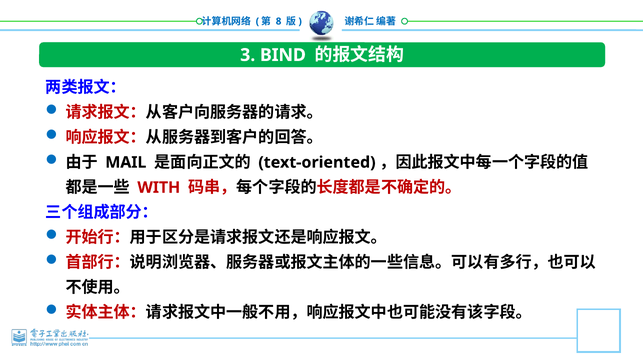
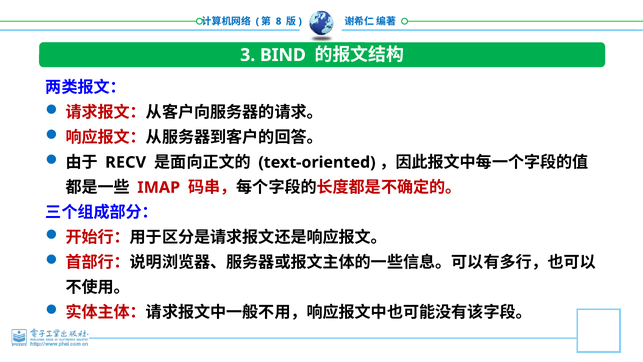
MAIL: MAIL -> RECV
WITH: WITH -> IMAP
